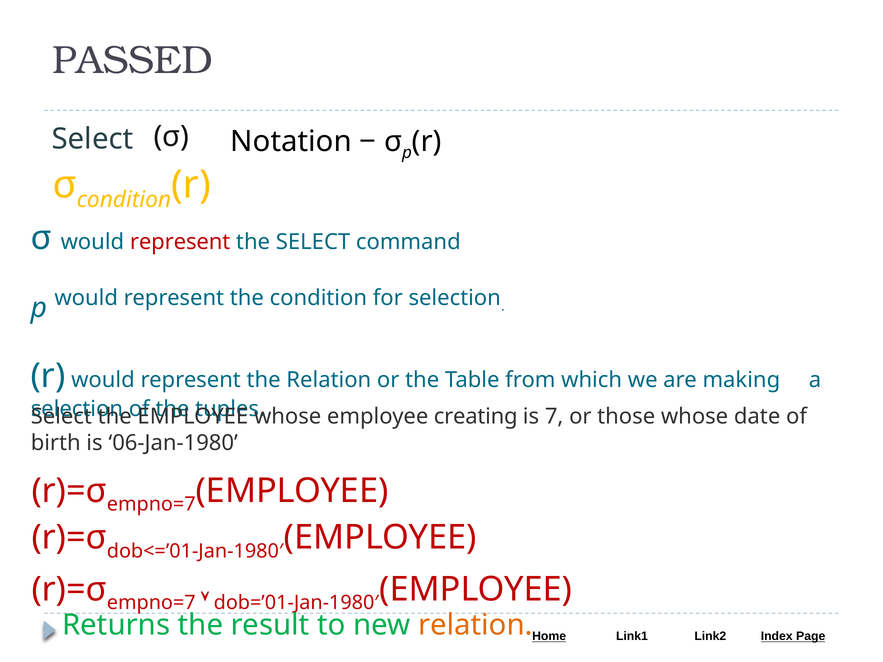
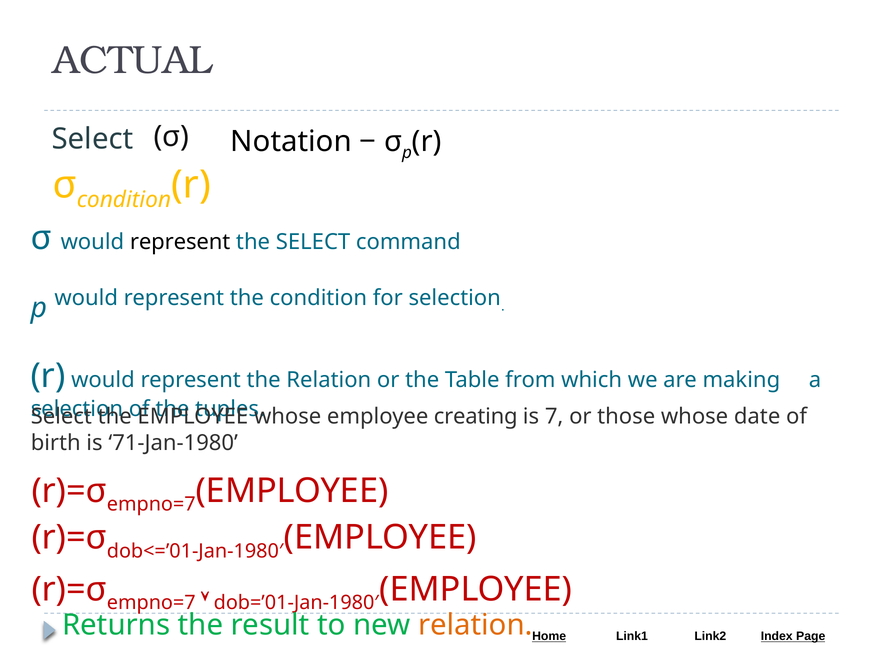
PASSED: PASSED -> ACTUAL
represent at (180, 242) colour: red -> black
06-Jan-1980: 06-Jan-1980 -> 71-Jan-1980
